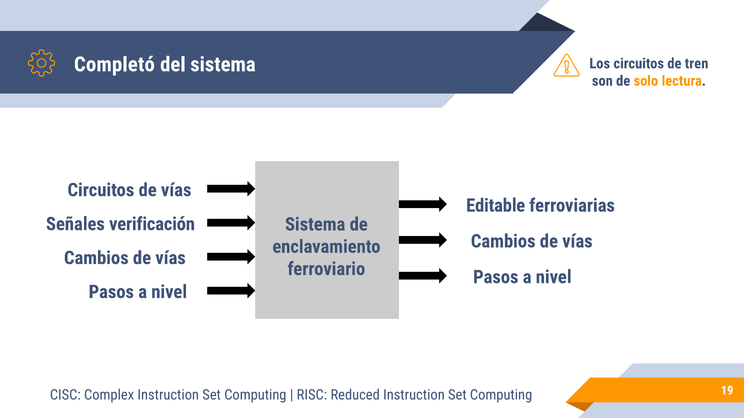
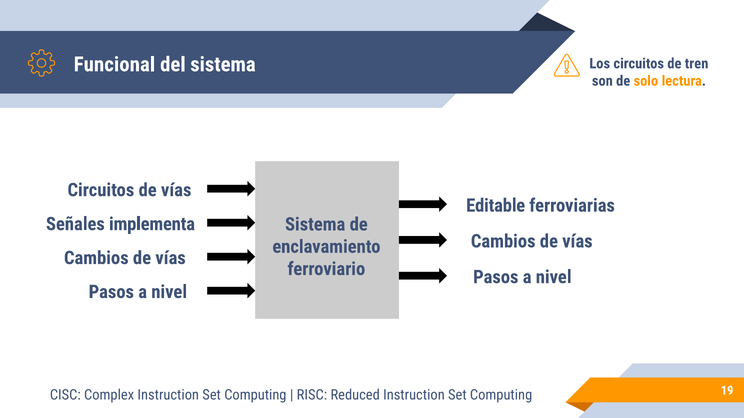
Completó: Completó -> Funcional
verificación: verificación -> implementa
